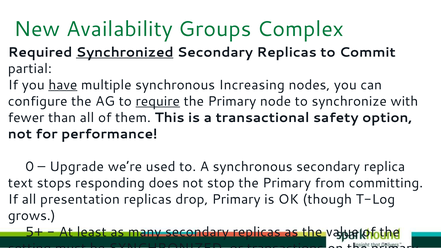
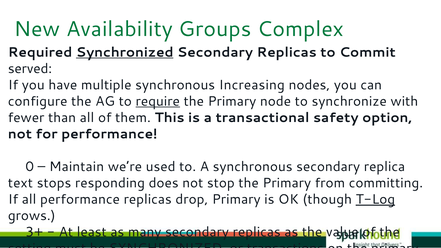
partial: partial -> served
have underline: present -> none
Upgrade: Upgrade -> Maintain
all presentation: presentation -> performance
T-Log underline: none -> present
5+: 5+ -> 3+
